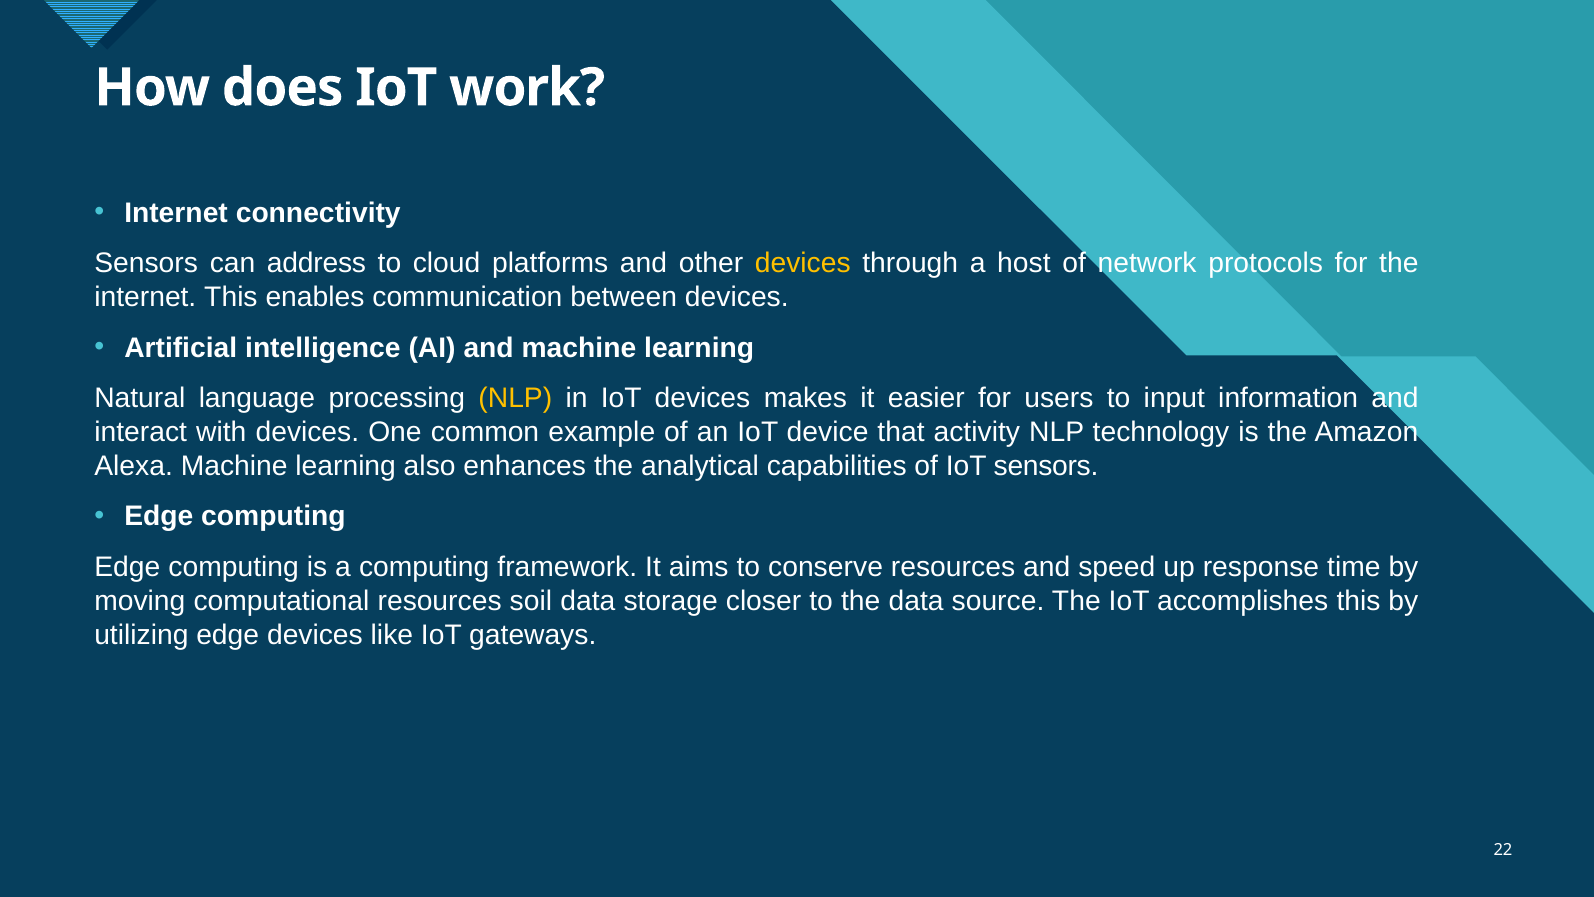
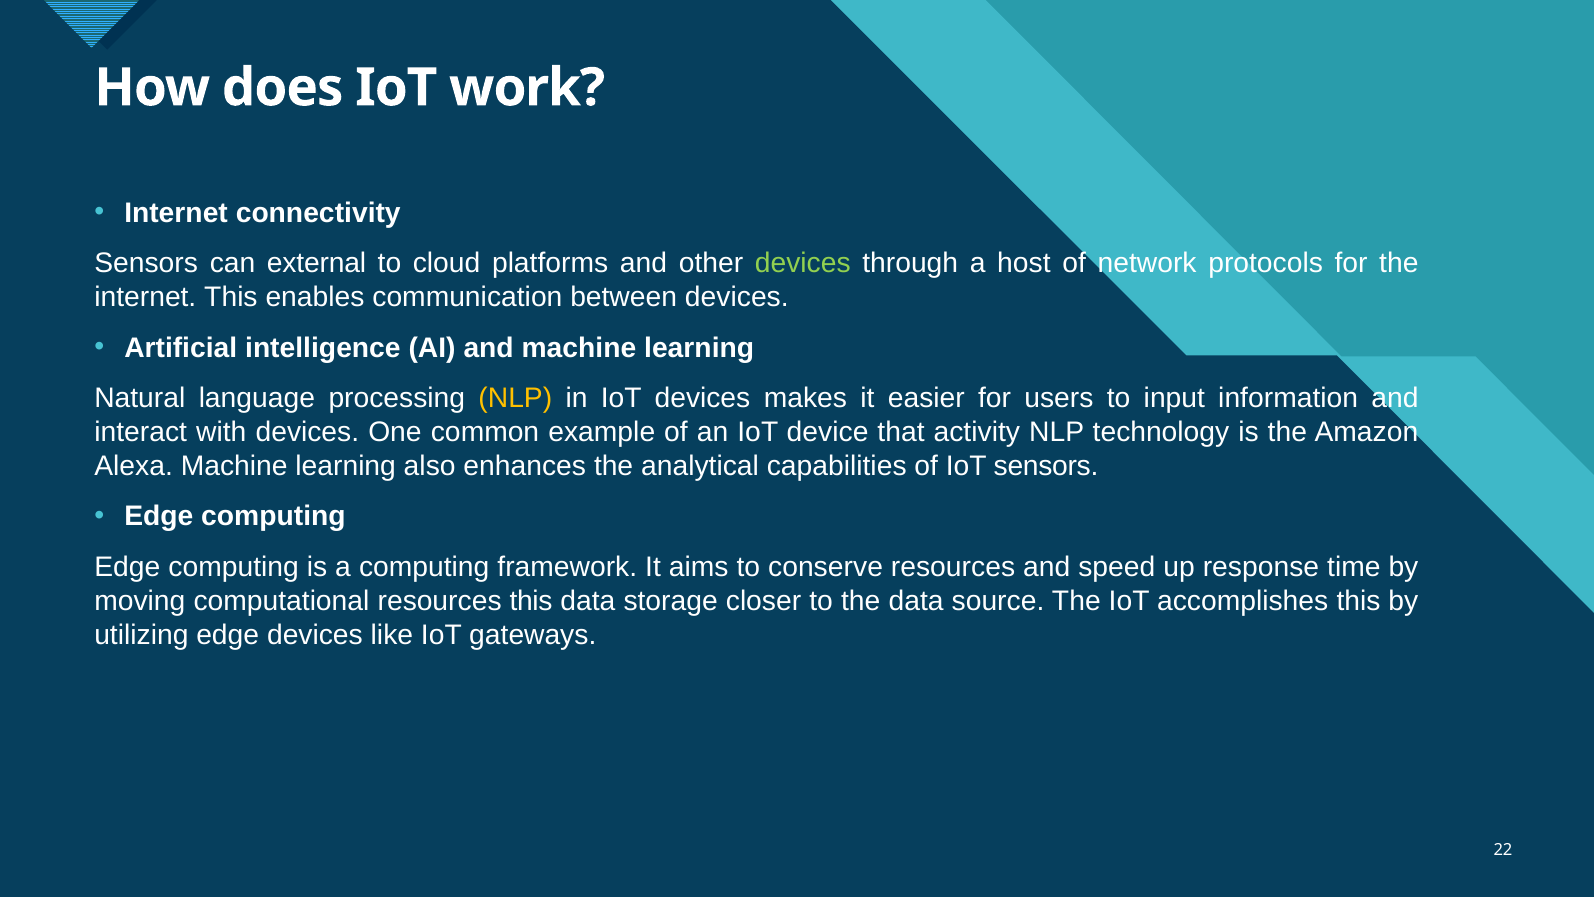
address: address -> external
devices at (803, 263) colour: yellow -> light green
resources soil: soil -> this
